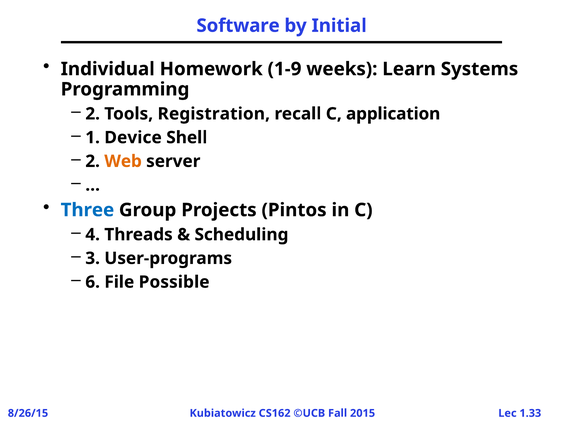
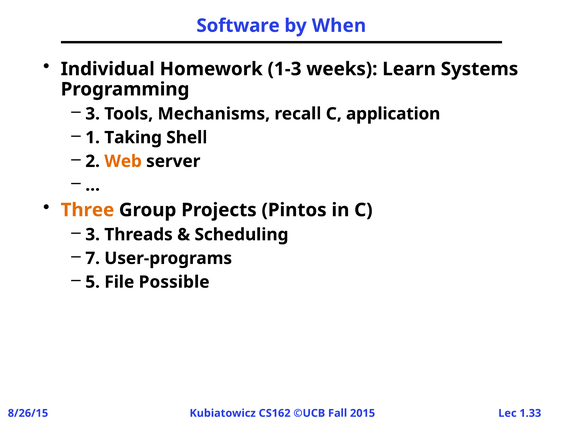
Initial: Initial -> When
1-9: 1-9 -> 1-3
2 at (93, 114): 2 -> 3
Registration: Registration -> Mechanisms
Device: Device -> Taking
Three colour: blue -> orange
4 at (93, 235): 4 -> 3
3: 3 -> 7
6: 6 -> 5
